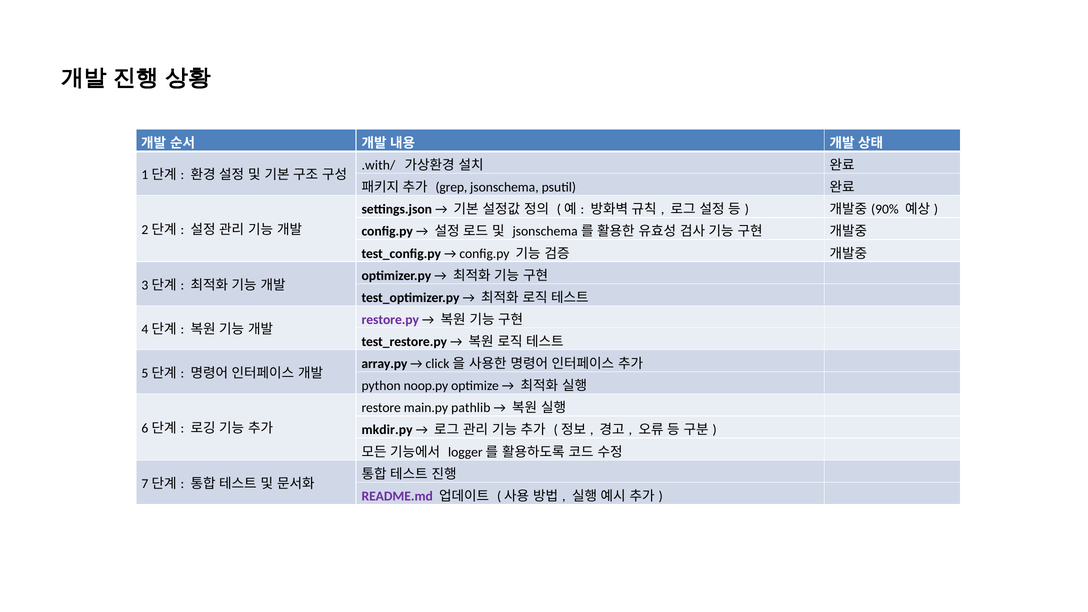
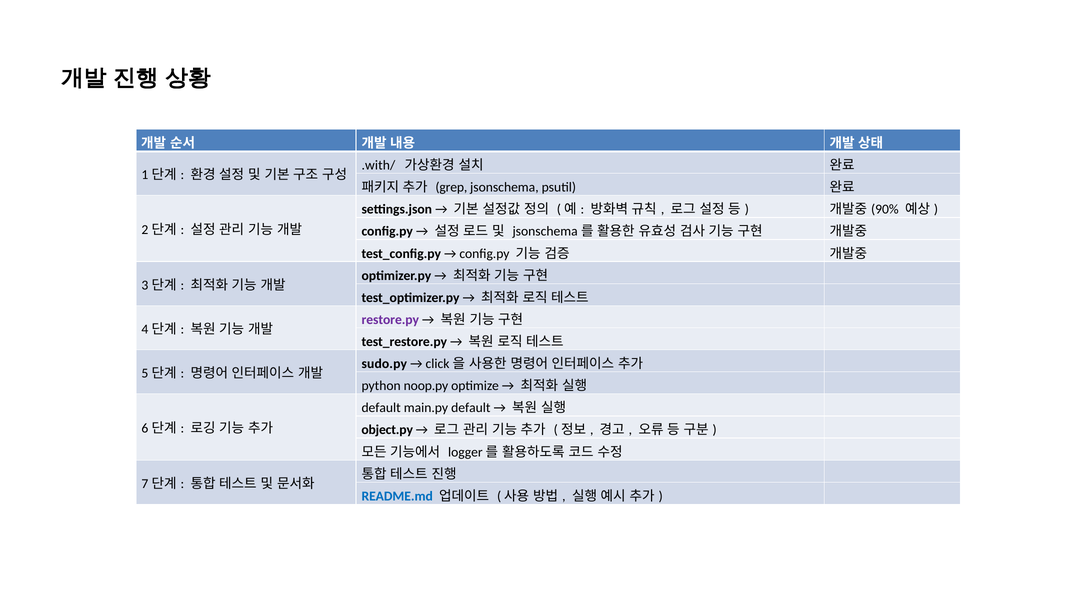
array.py: array.py -> sudo.py
restore at (381, 408): restore -> default
main.py pathlib: pathlib -> default
mkdir.py: mkdir.py -> object.py
README.md colour: purple -> blue
